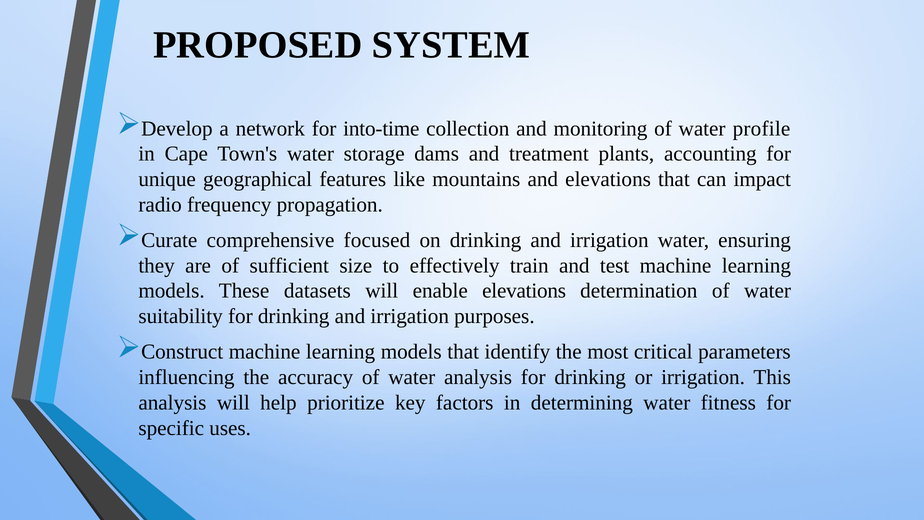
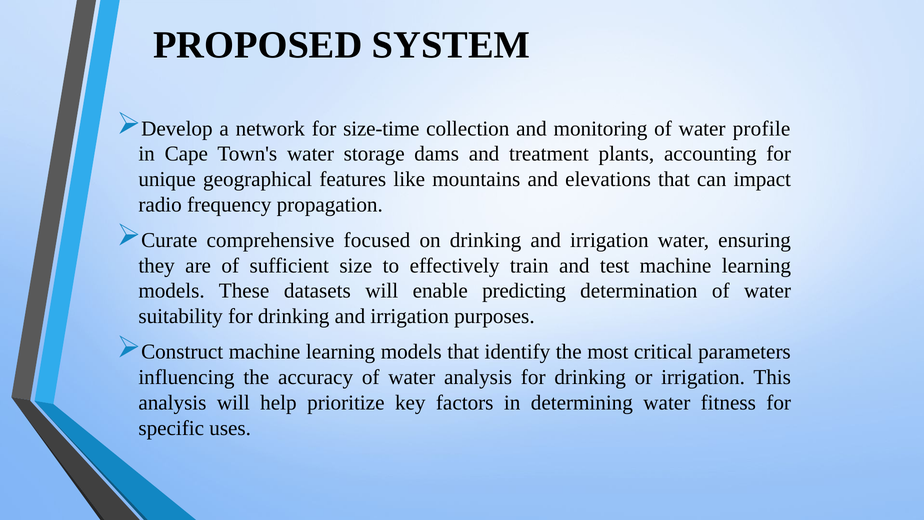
into-time: into-time -> size-time
enable elevations: elevations -> predicting
